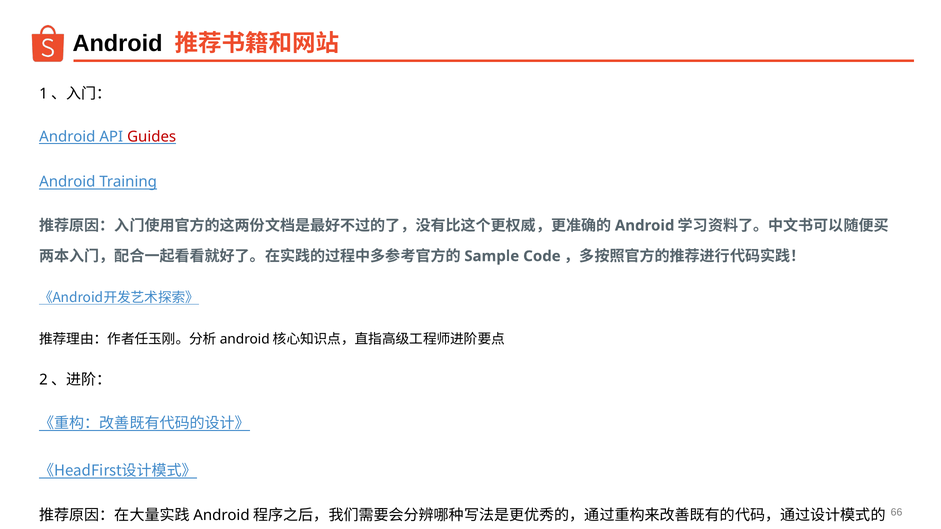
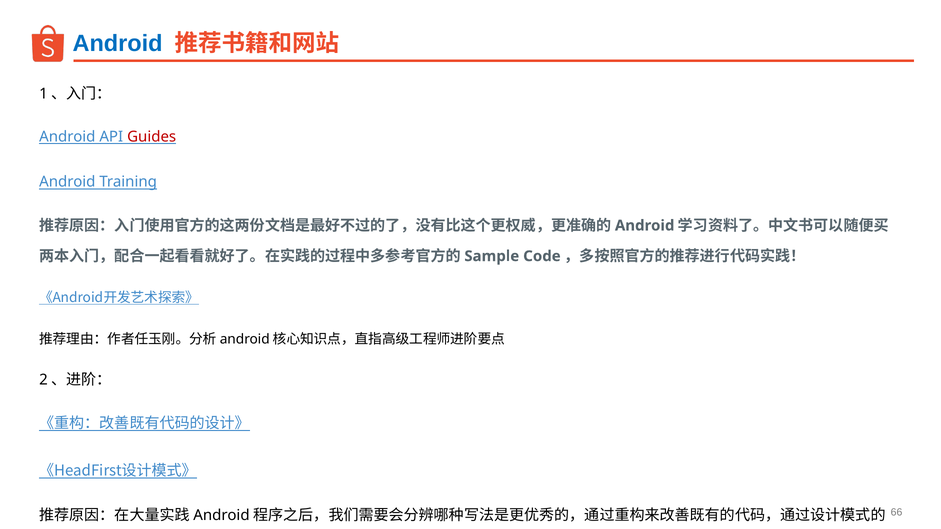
Android at (118, 43) colour: black -> blue
